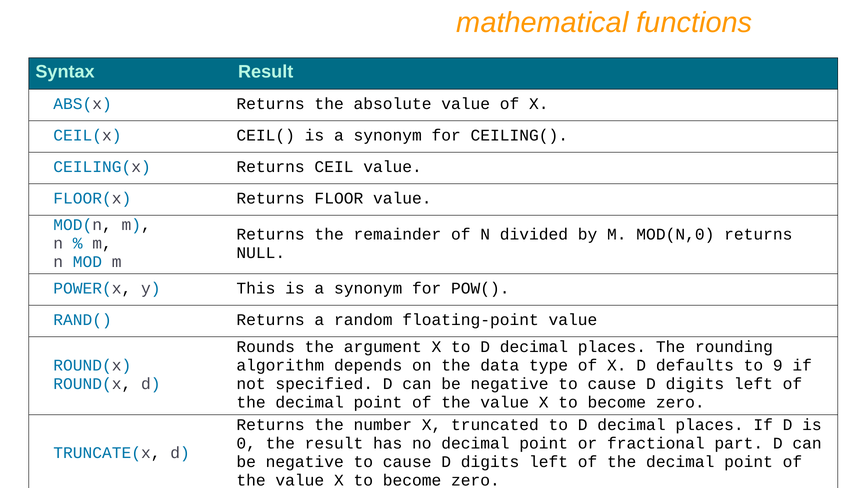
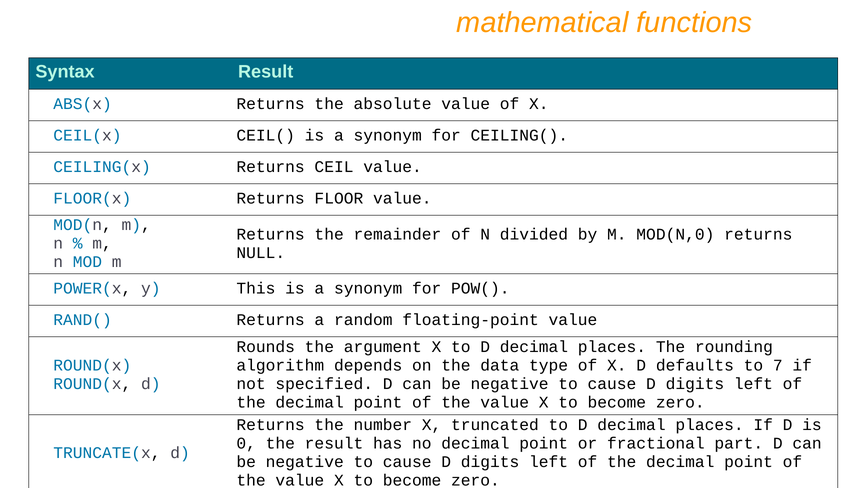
9: 9 -> 7
